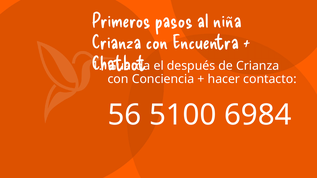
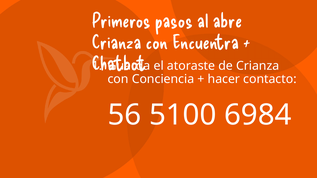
niña: niña -> abre
después: después -> atoraste
